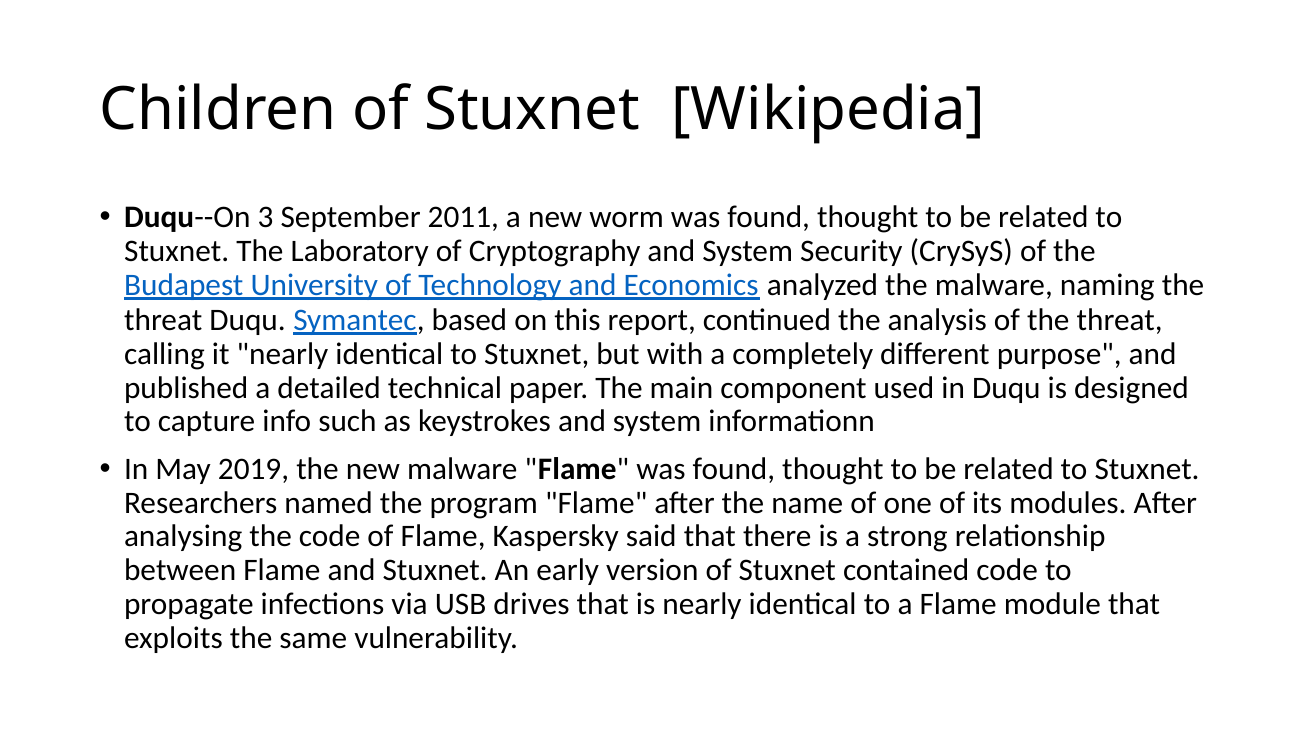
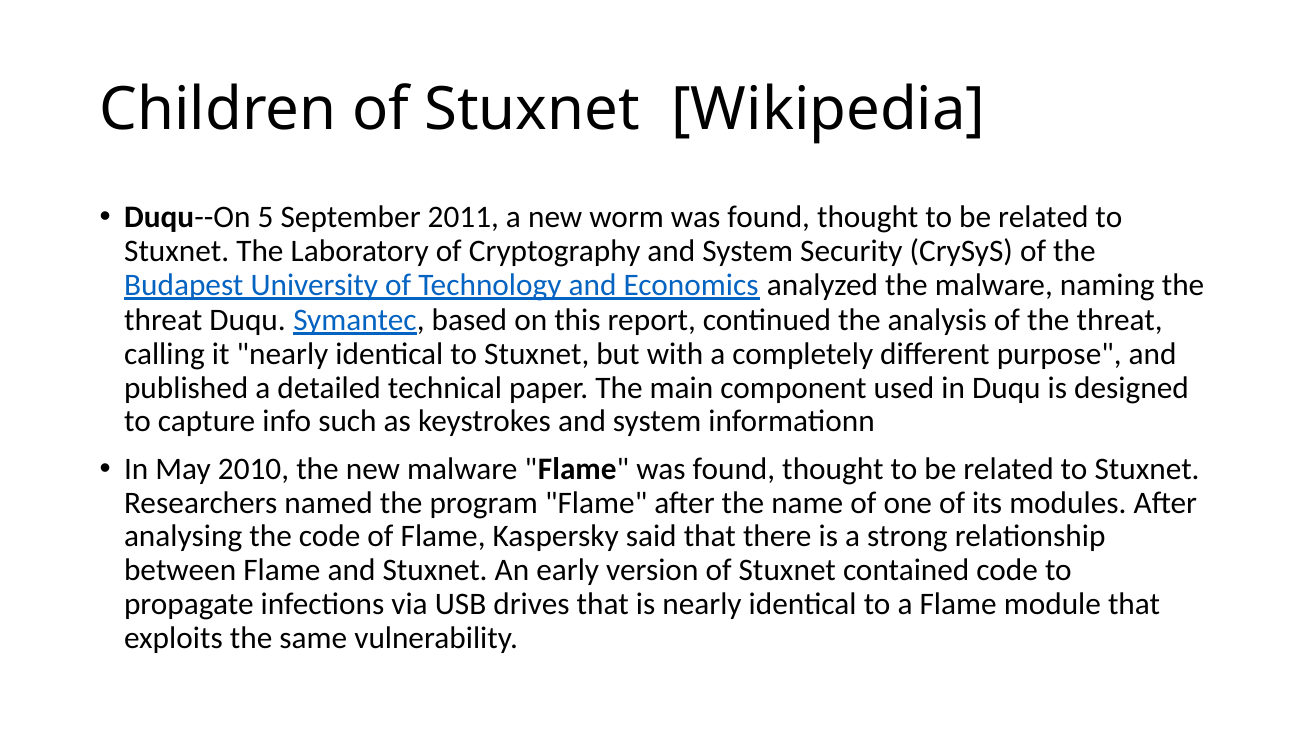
3: 3 -> 5
2019: 2019 -> 2010
